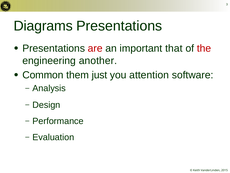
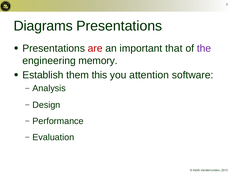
the colour: red -> purple
another: another -> memory
Common: Common -> Establish
just: just -> this
